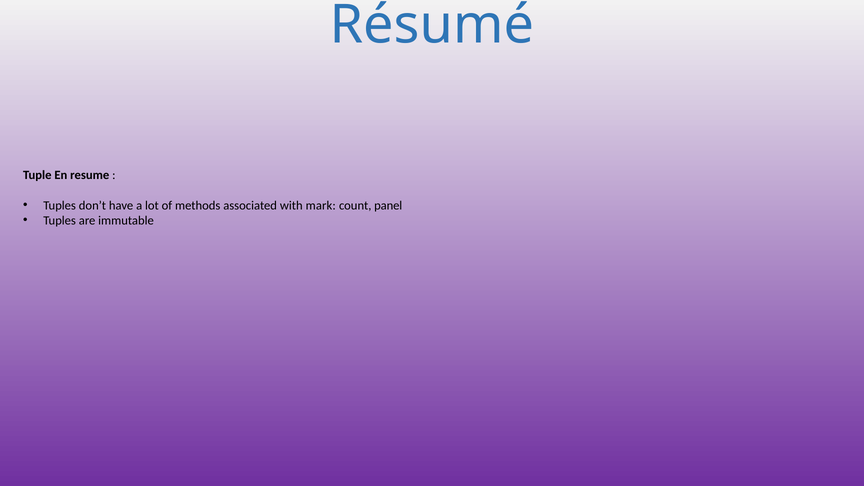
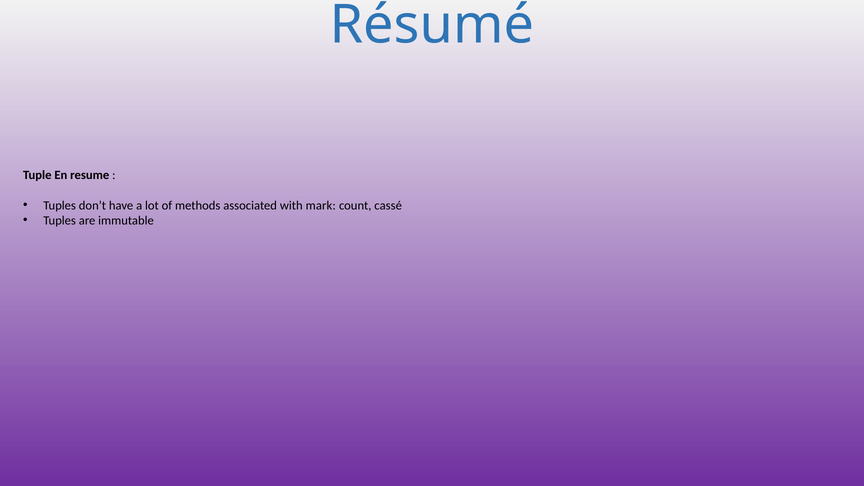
panel: panel -> cassé
